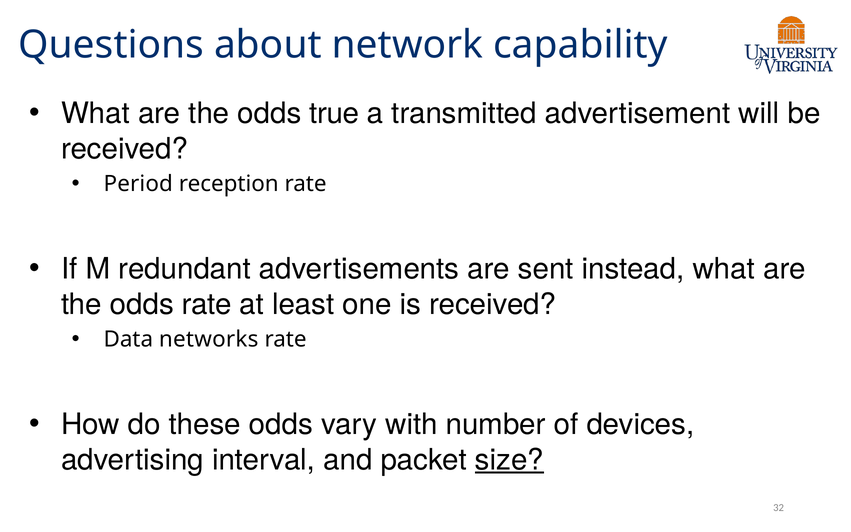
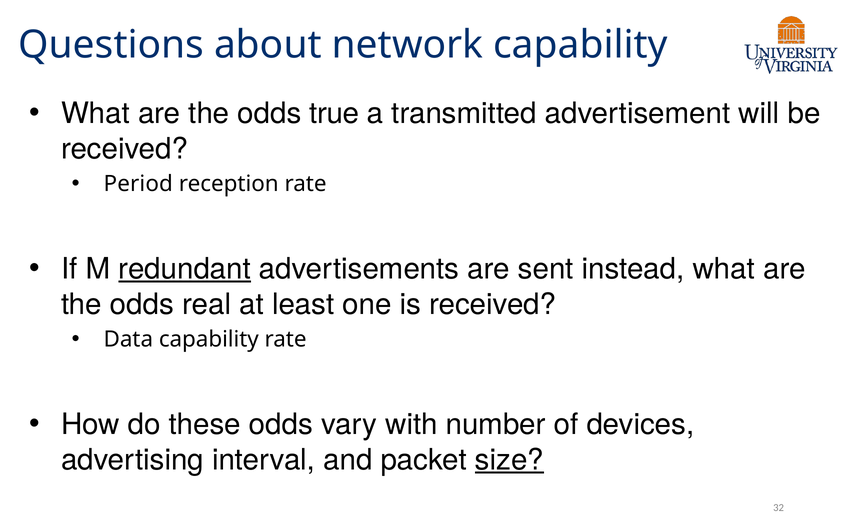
redundant underline: none -> present
odds rate: rate -> real
Data networks: networks -> capability
